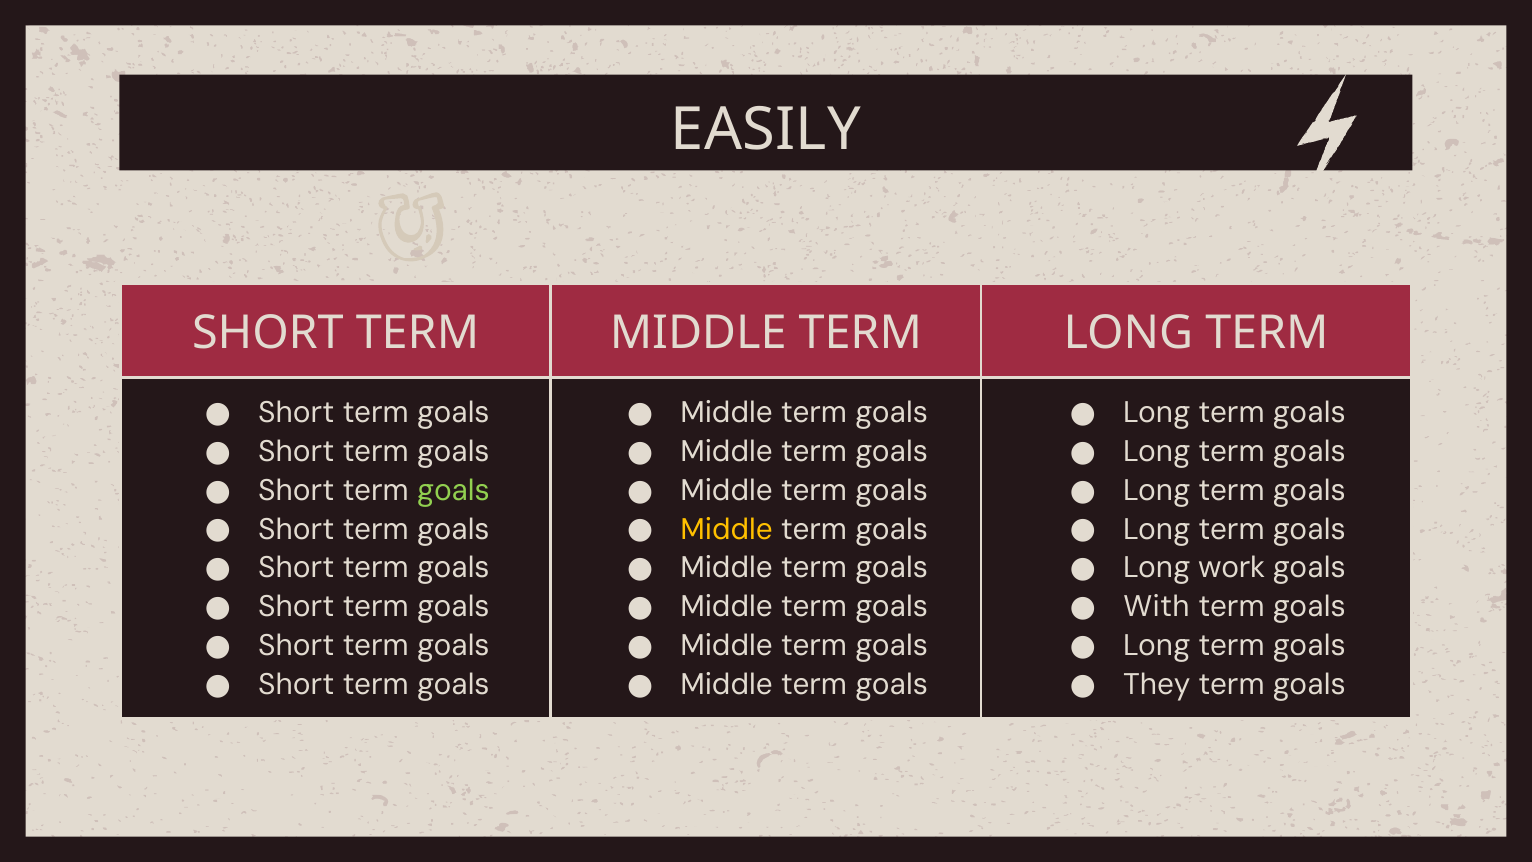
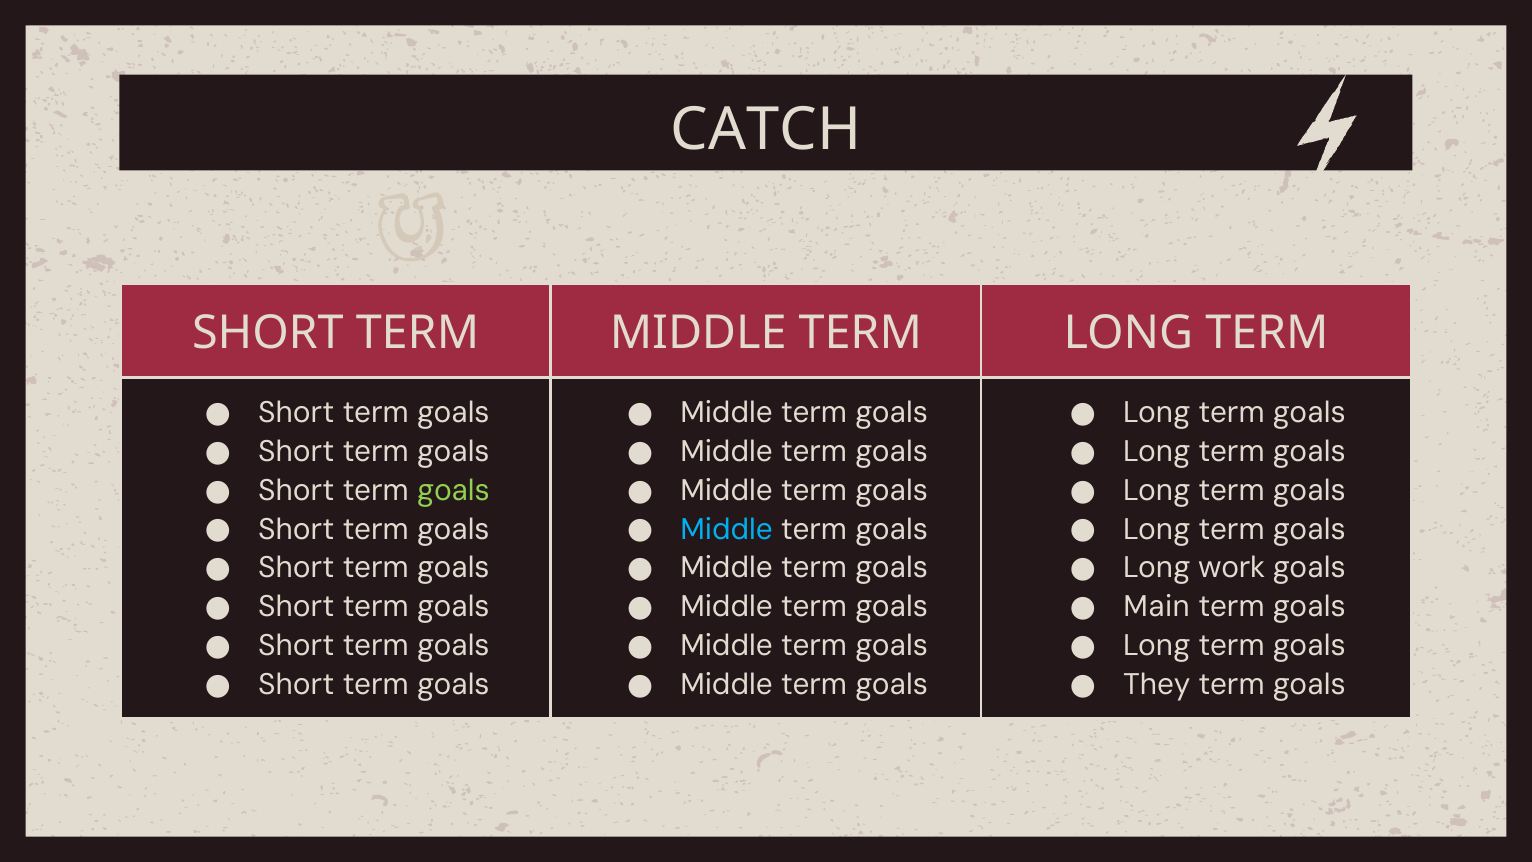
EASILY: EASILY -> CATCH
Middle at (727, 529) colour: yellow -> light blue
With: With -> Main
